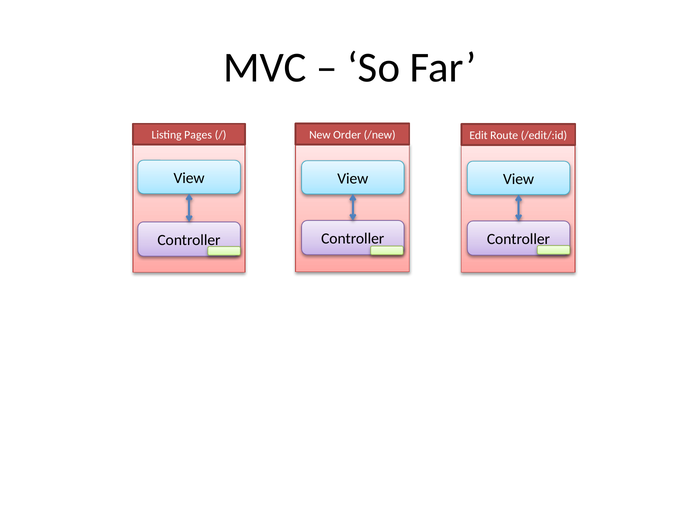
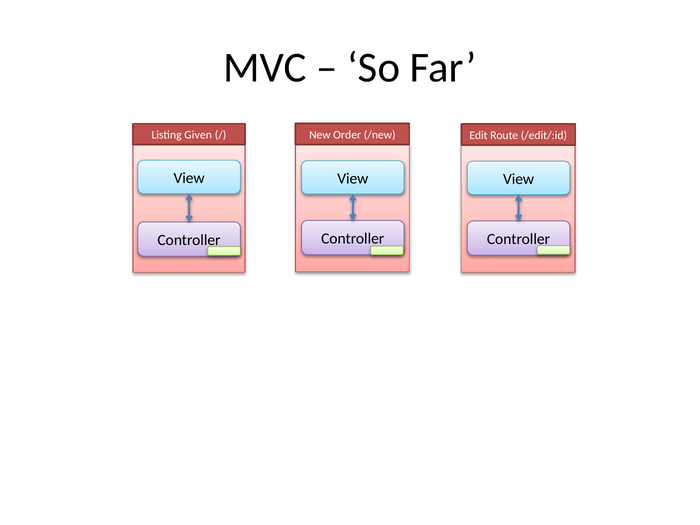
Pages: Pages -> Given
